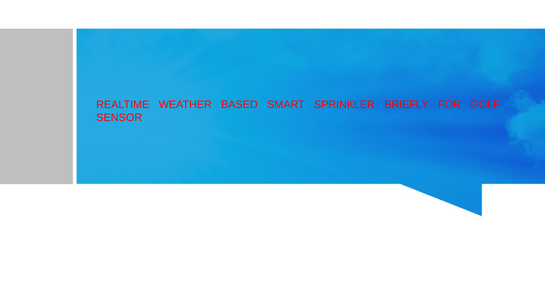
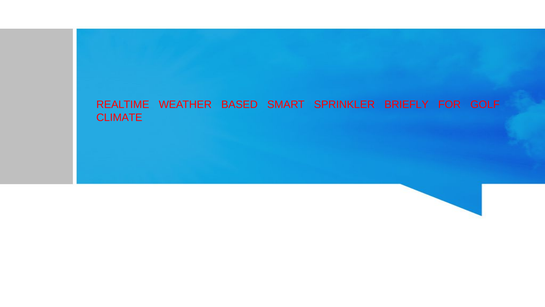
SENSOR: SENSOR -> CLIMATE
